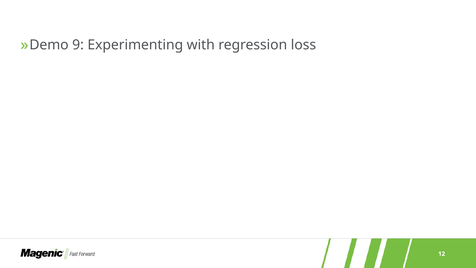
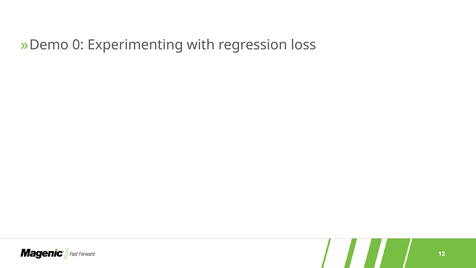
9: 9 -> 0
